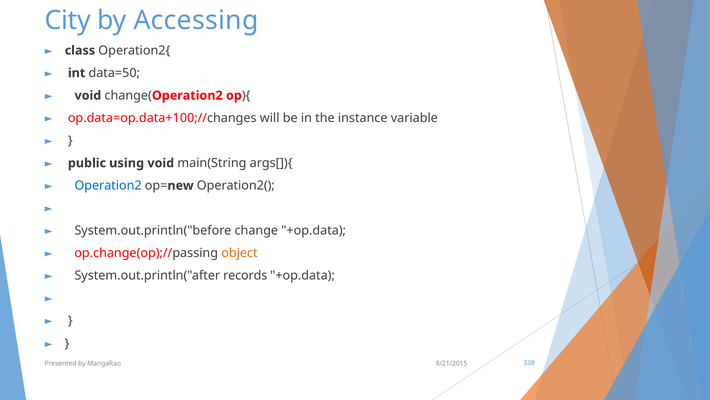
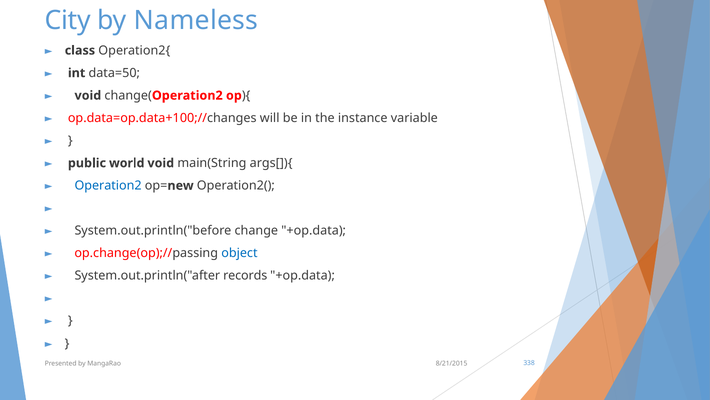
Accessing: Accessing -> Nameless
using: using -> world
object colour: orange -> blue
